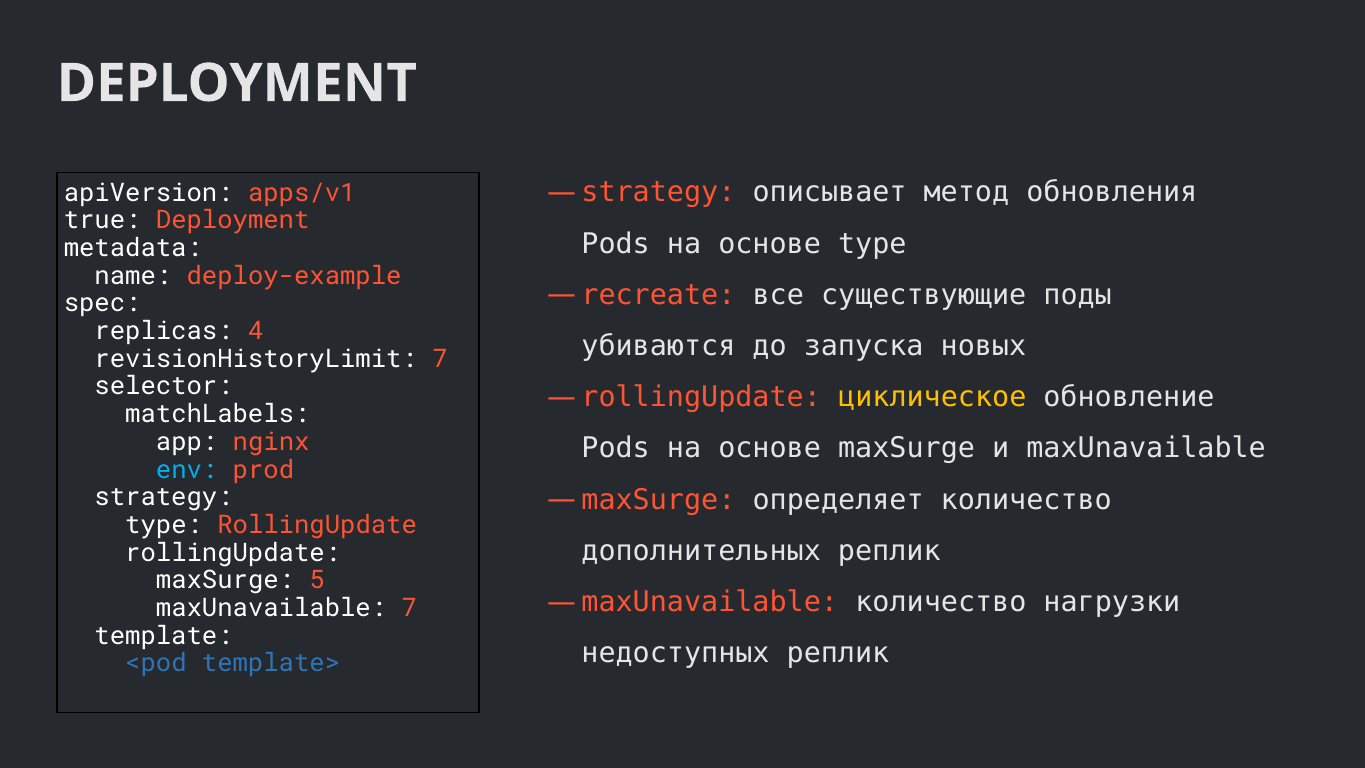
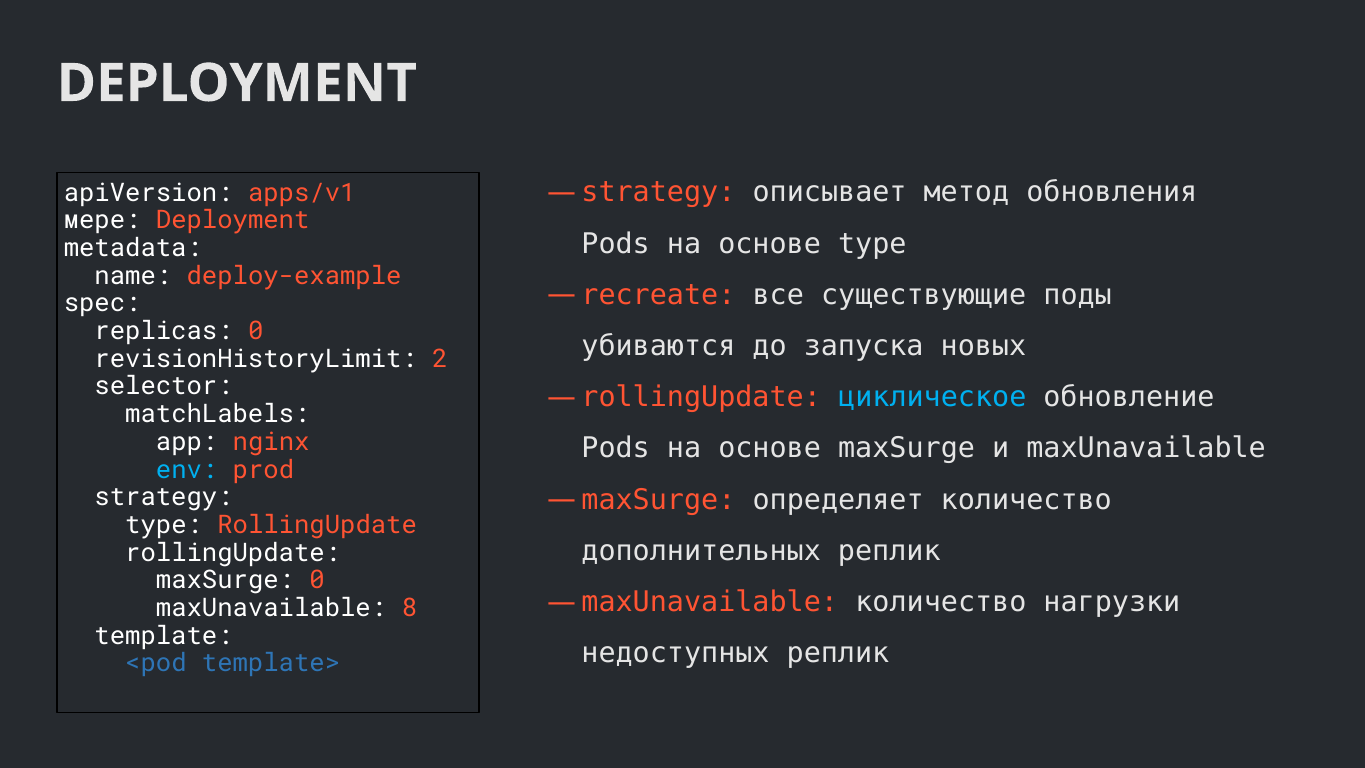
true: true -> мере
replicas 4: 4 -> 0
revisionHistoryLimit 7: 7 -> 2
циклическое colour: yellow -> light blue
maxSurge 5: 5 -> 0
maxUnavailable 7: 7 -> 8
